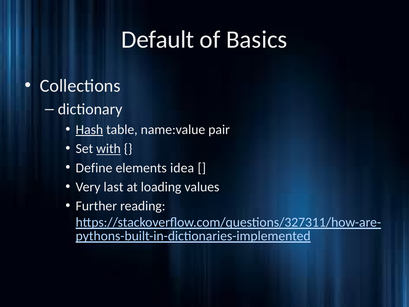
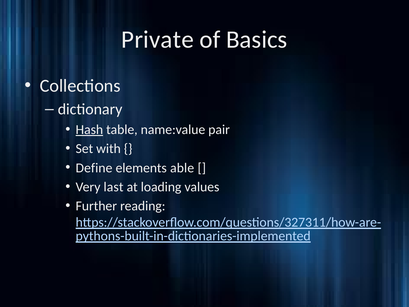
Default: Default -> Private
with underline: present -> none
idea: idea -> able
